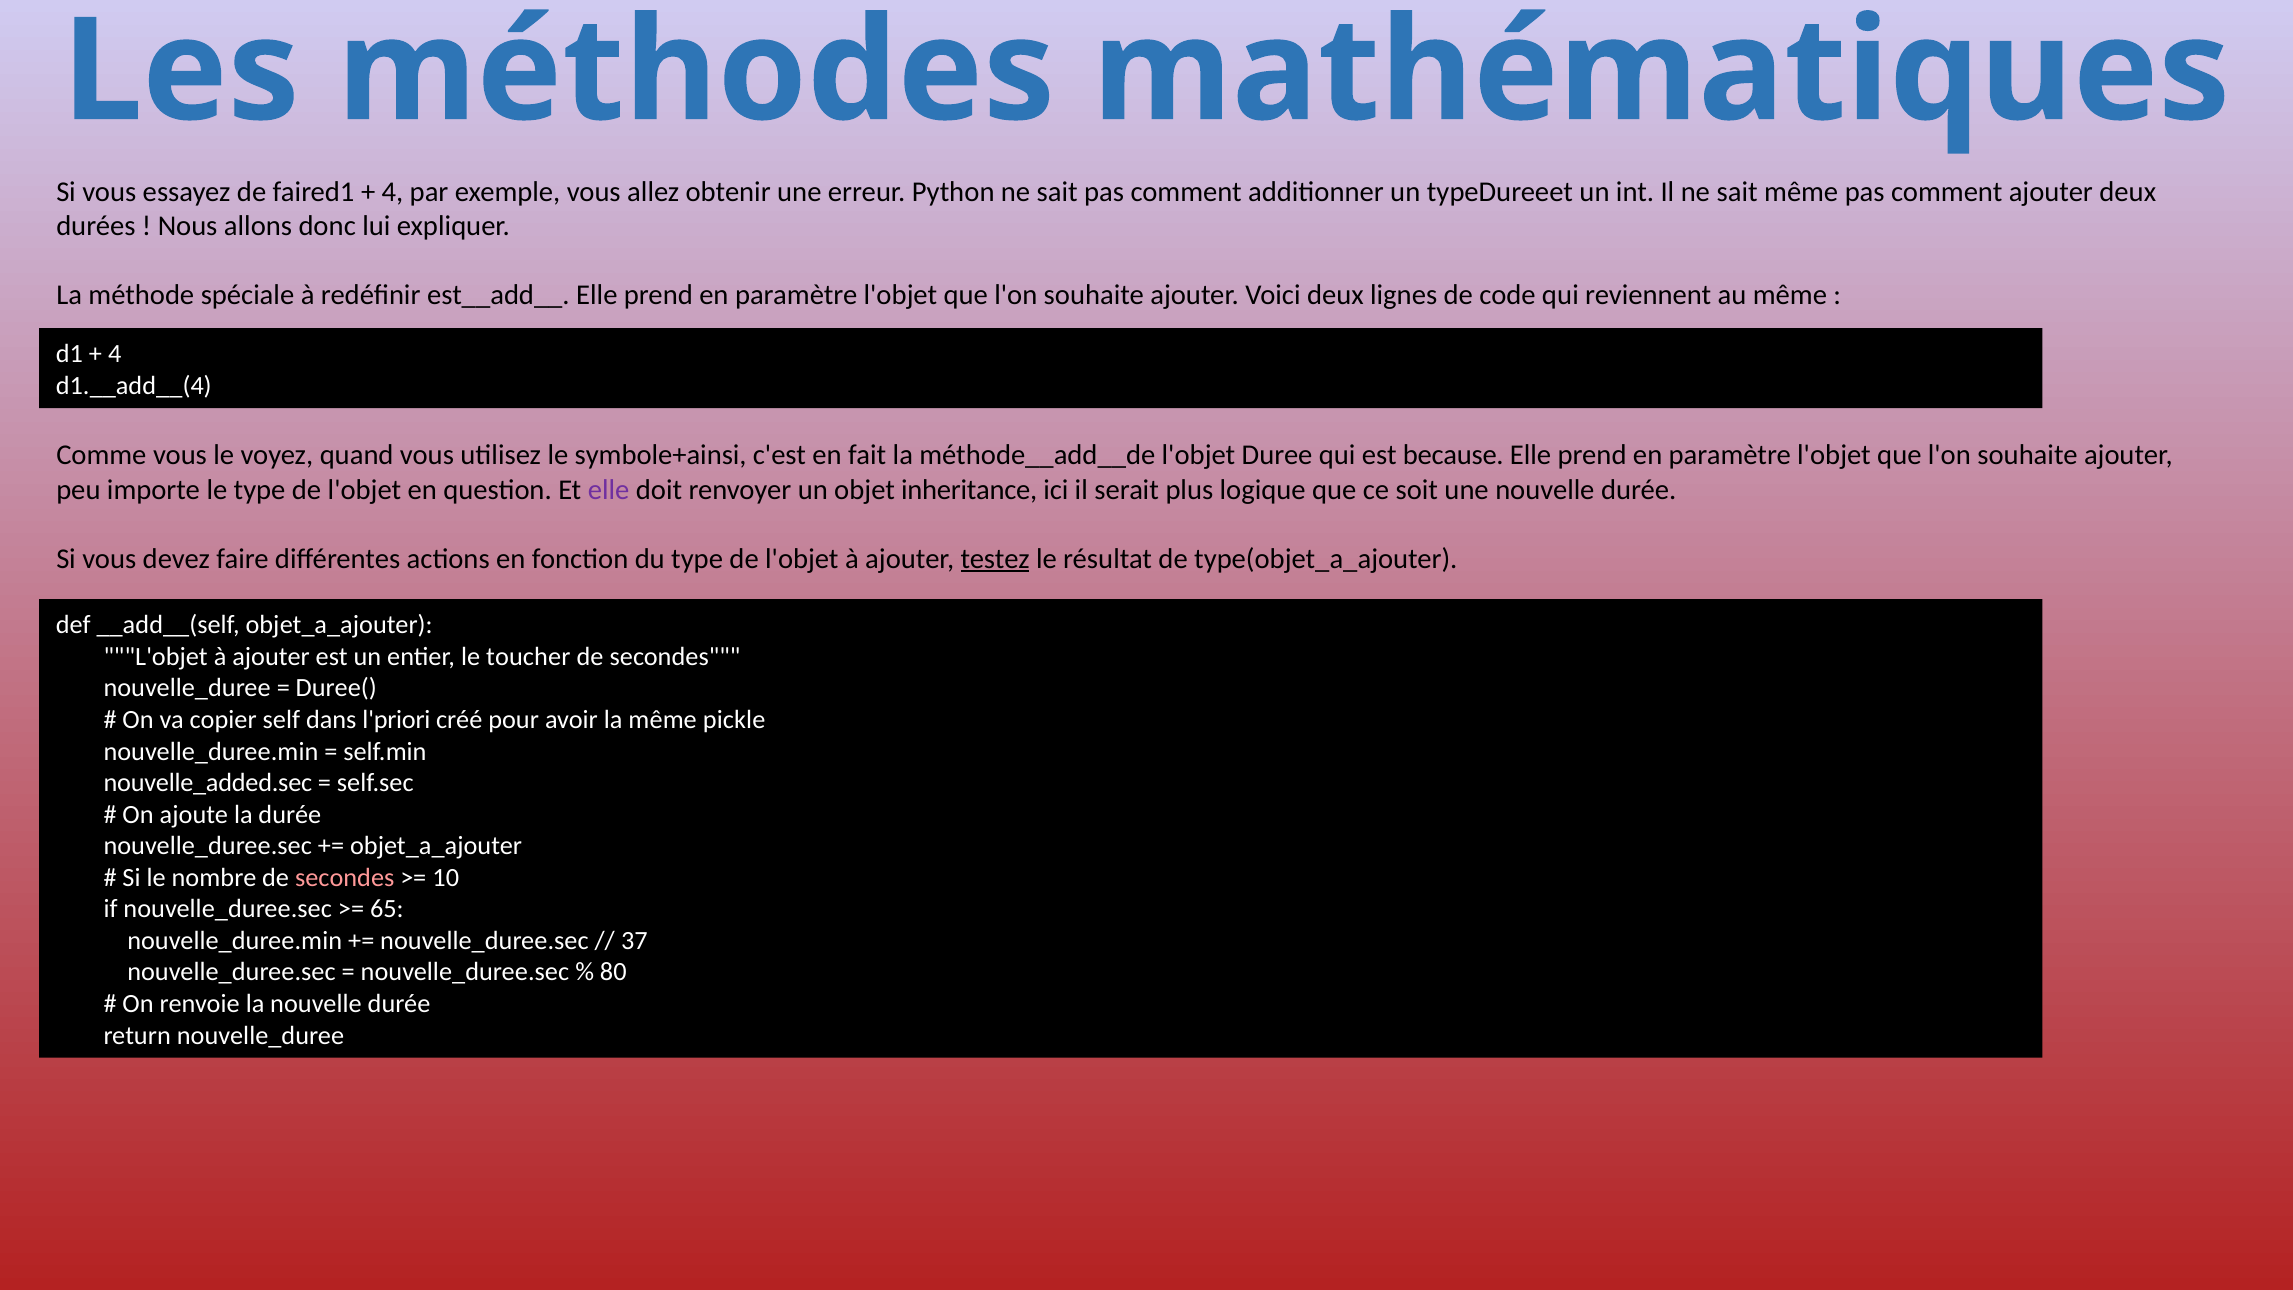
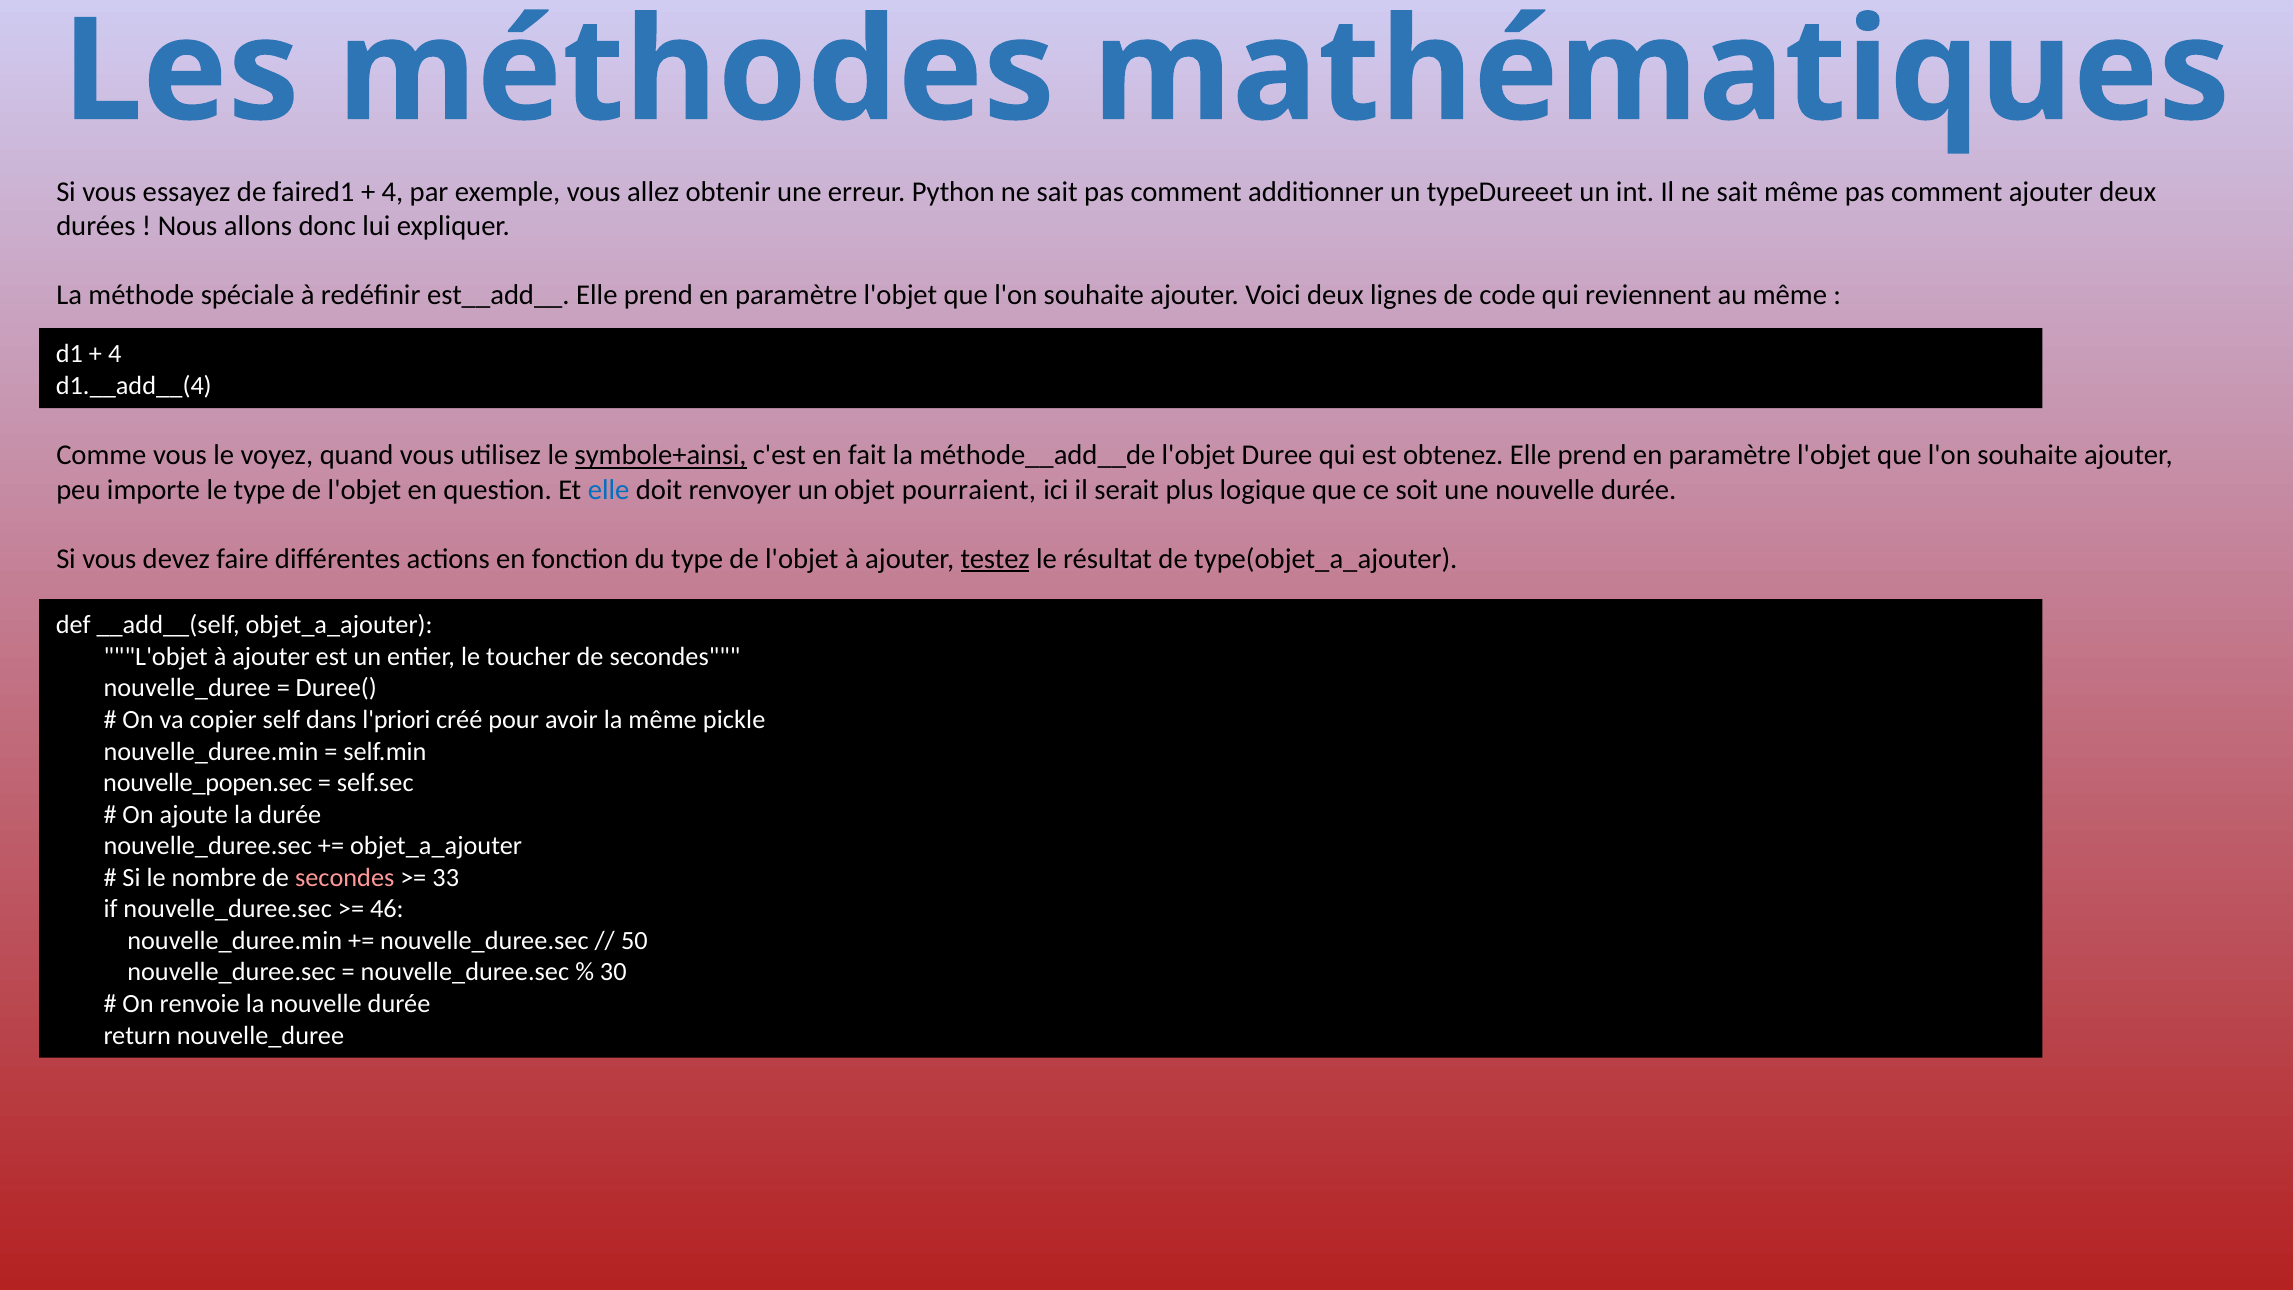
symbole+ainsi underline: none -> present
because: because -> obtenez
elle at (609, 490) colour: purple -> blue
inheritance: inheritance -> pourraient
nouvelle_added.sec: nouvelle_added.sec -> nouvelle_popen.sec
10: 10 -> 33
65: 65 -> 46
37: 37 -> 50
80: 80 -> 30
